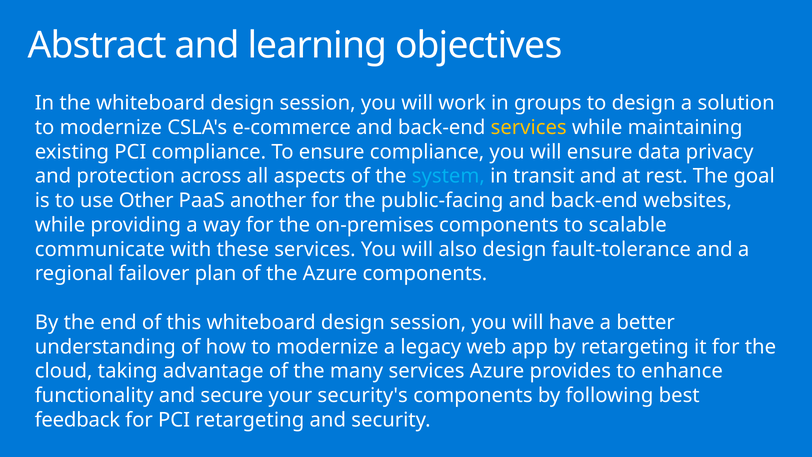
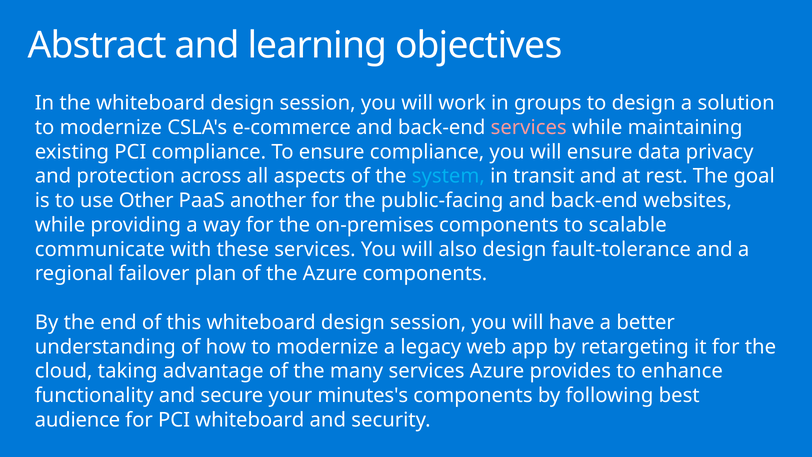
services at (529, 127) colour: yellow -> pink
security's: security's -> minutes's
feedback: feedback -> audience
PCI retargeting: retargeting -> whiteboard
